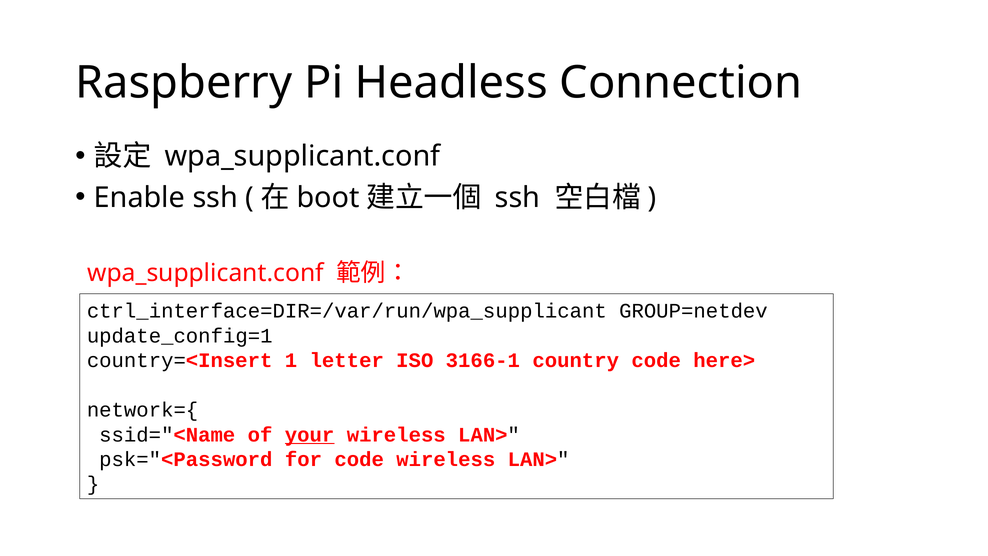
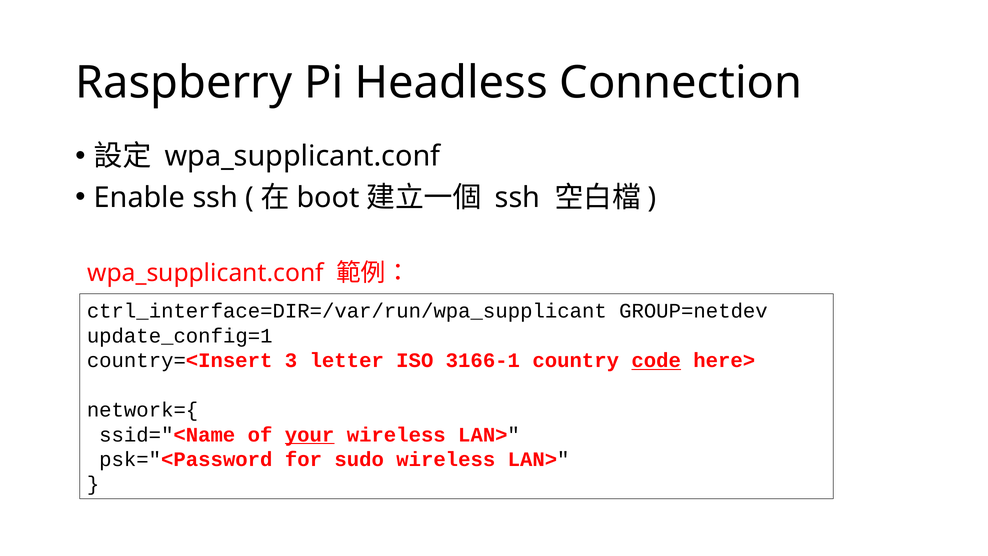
1: 1 -> 3
code at (656, 360) underline: none -> present
for code: code -> sudo
